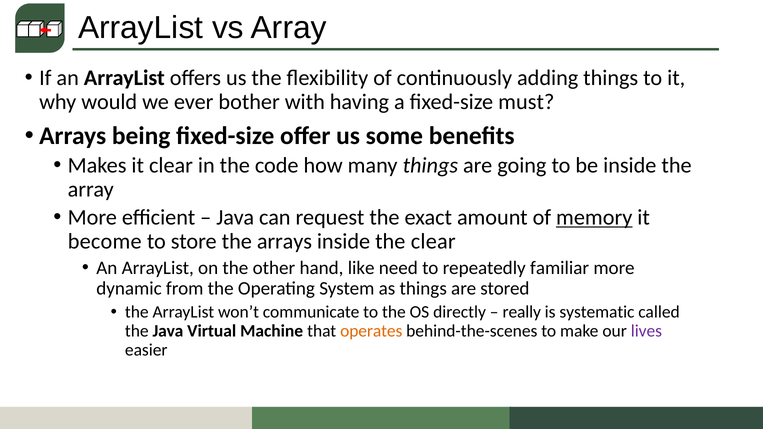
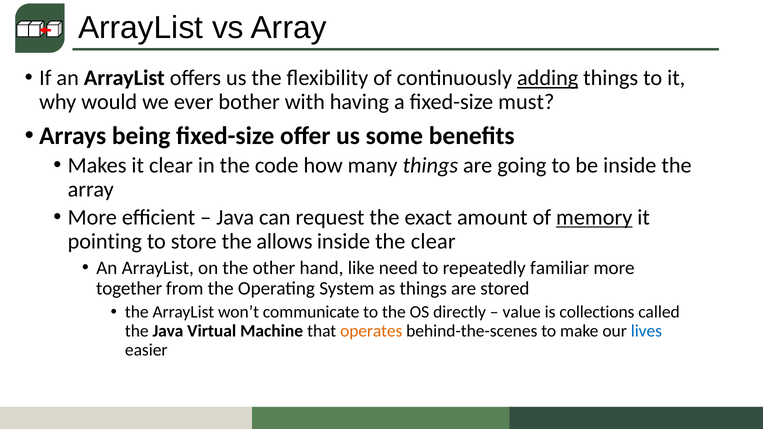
adding underline: none -> present
become: become -> pointing
the arrays: arrays -> allows
dynamic: dynamic -> together
really: really -> value
systematic: systematic -> collections
lives colour: purple -> blue
